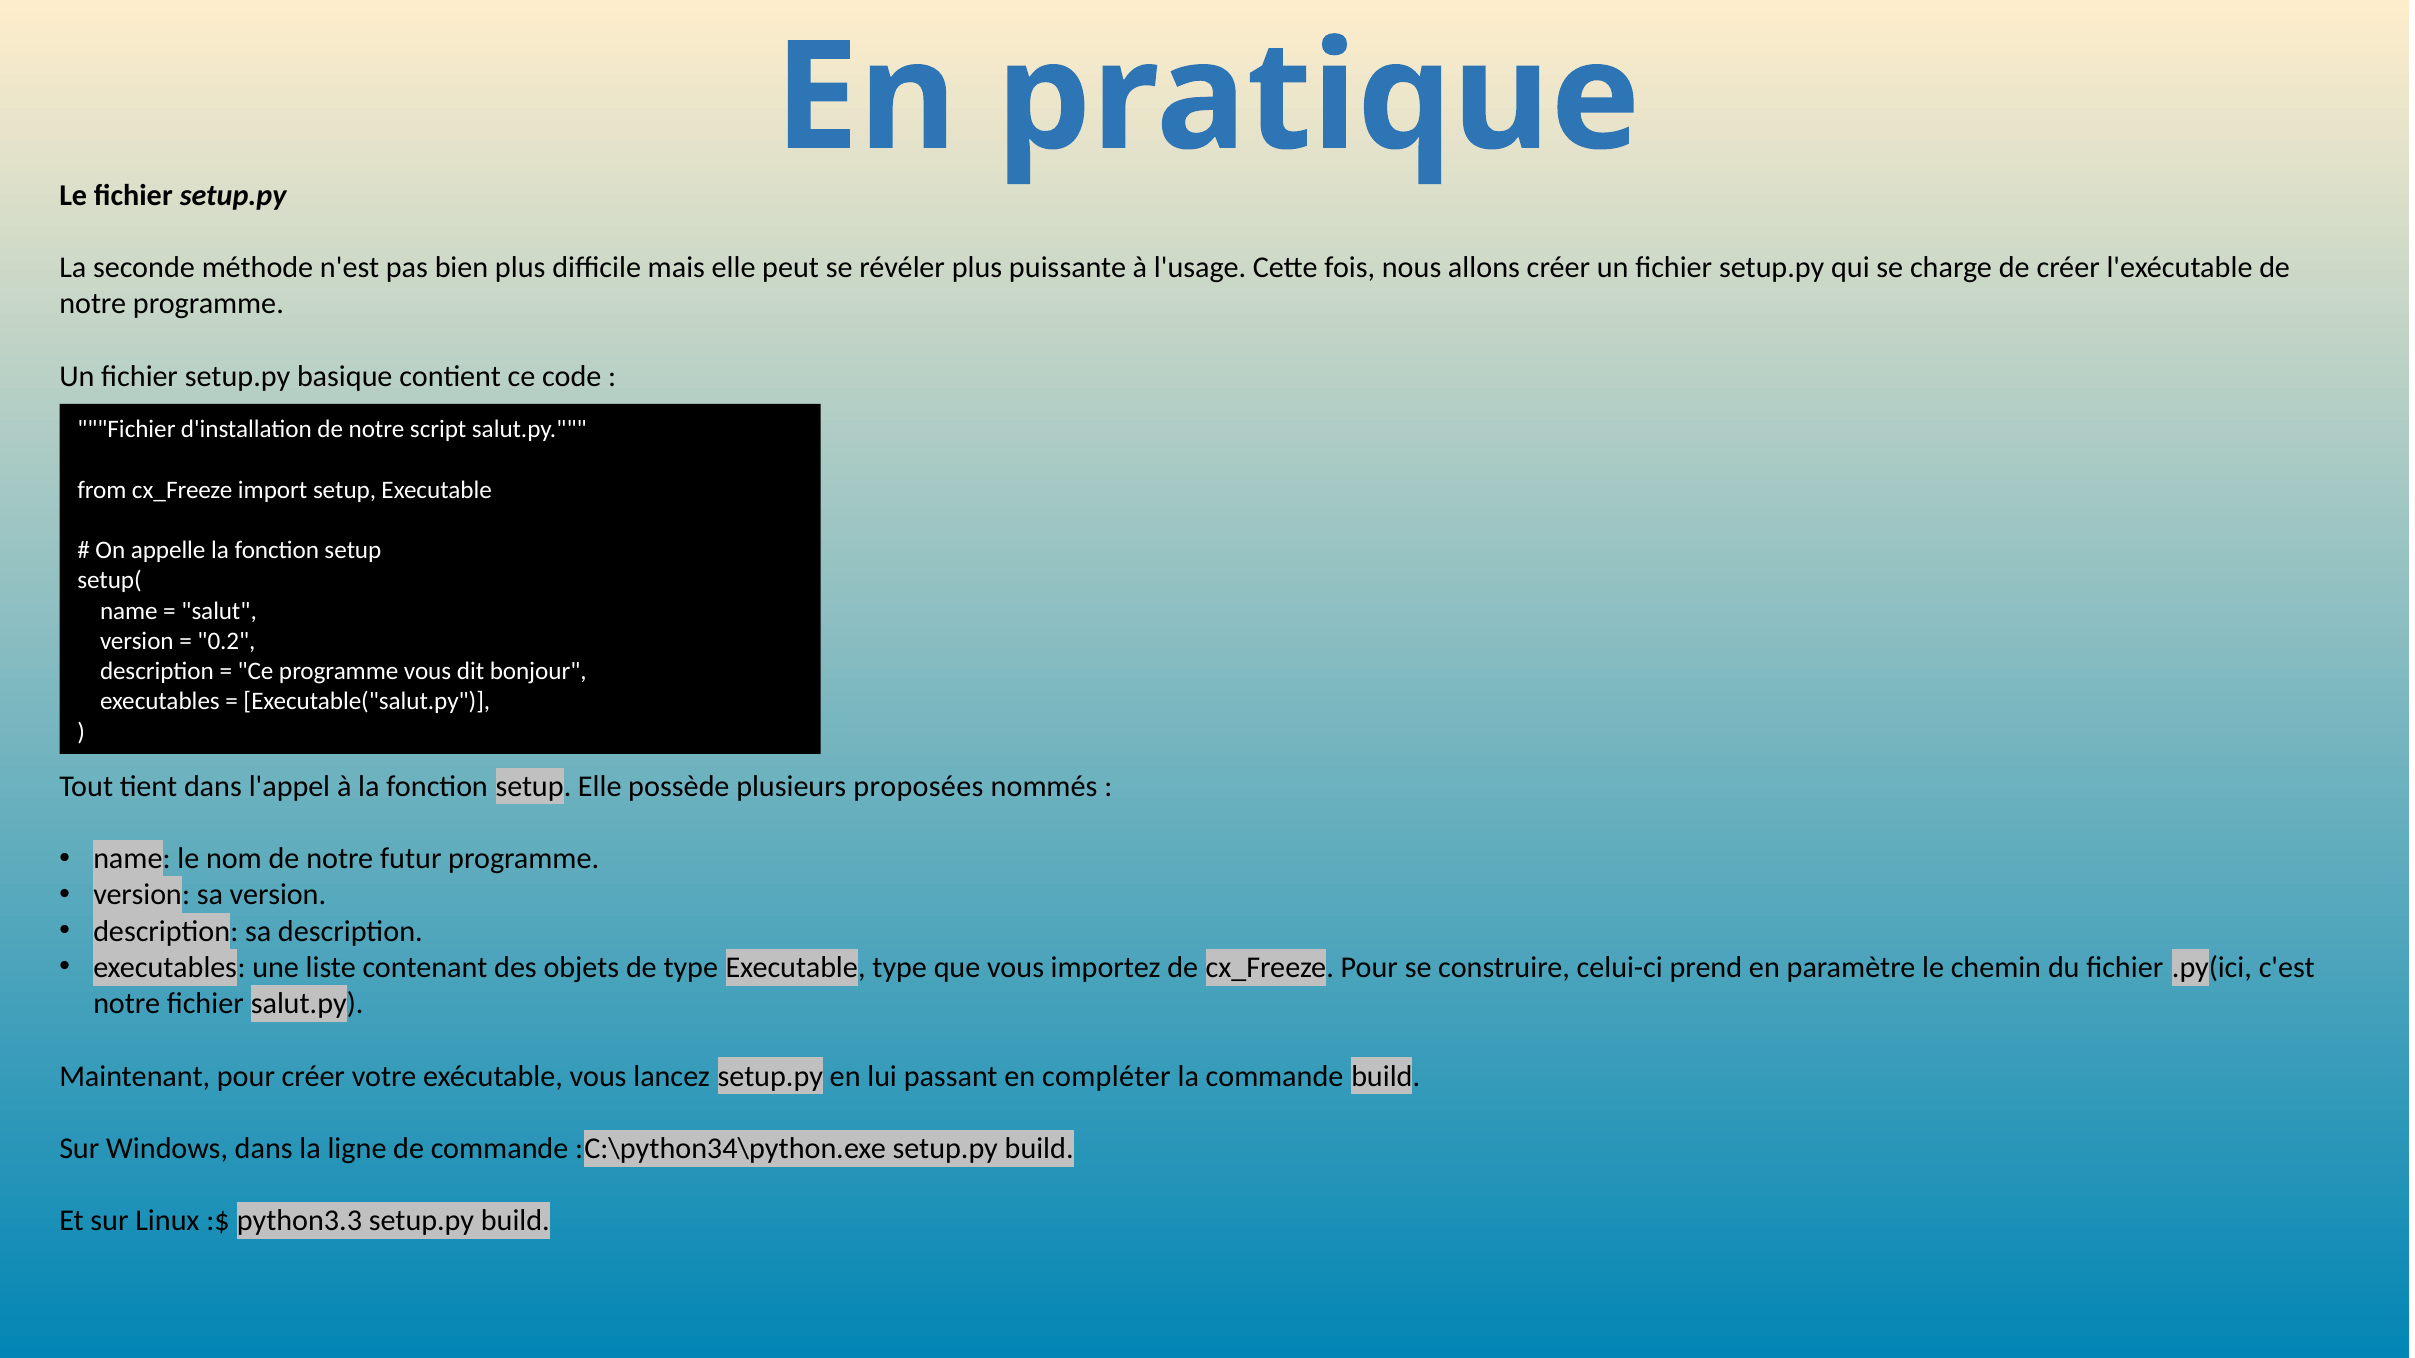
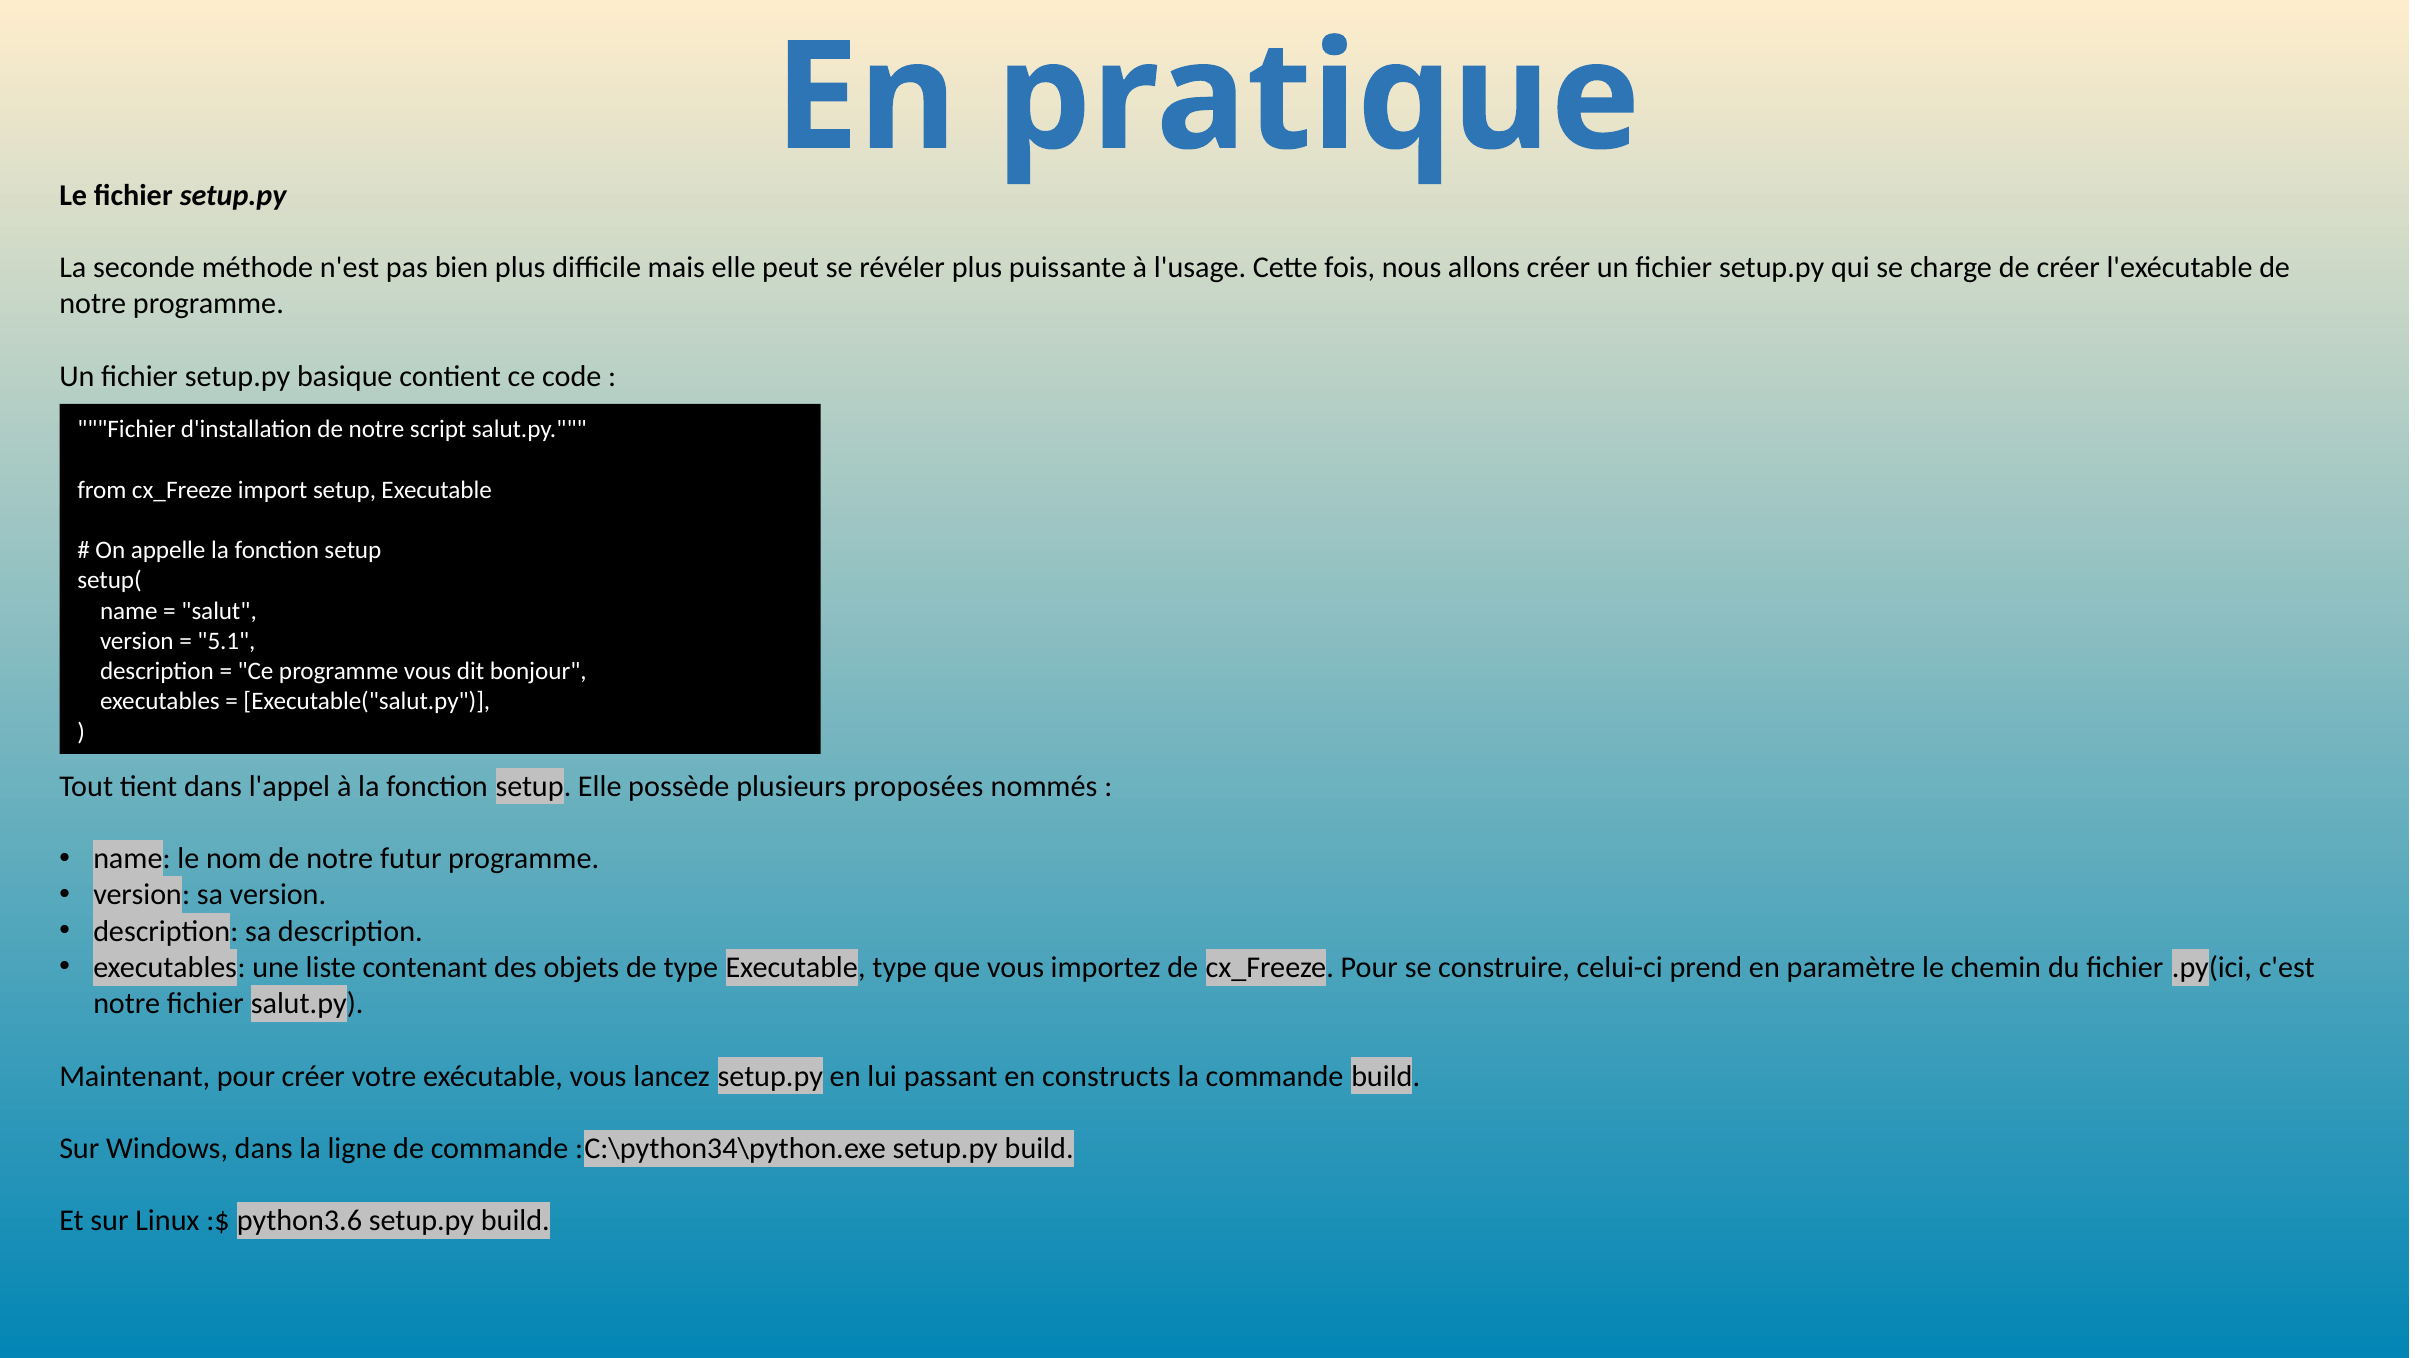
0.2: 0.2 -> 5.1
compléter: compléter -> constructs
python3.3: python3.3 -> python3.6
